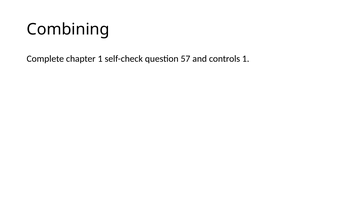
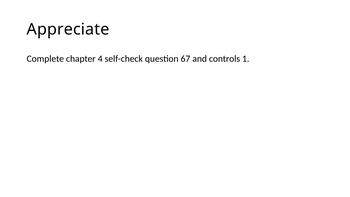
Combining: Combining -> Appreciate
chapter 1: 1 -> 4
57: 57 -> 67
